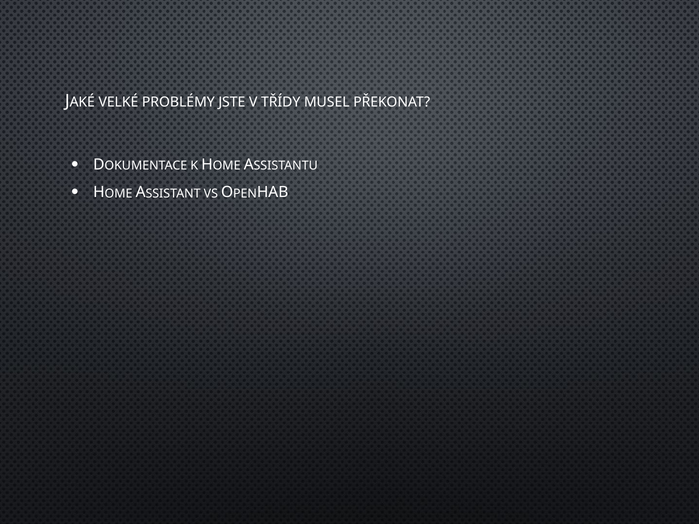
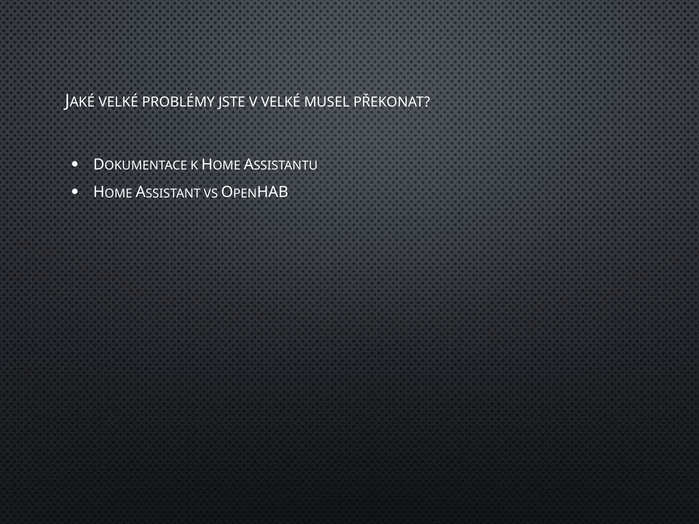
V TŘÍDY: TŘÍDY -> VELKÉ
